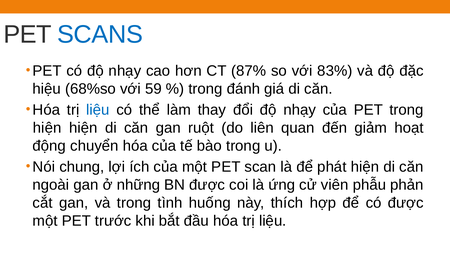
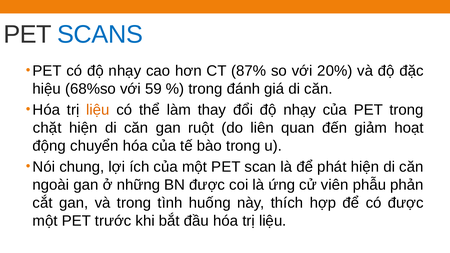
83%: 83% -> 20%
liệu at (98, 110) colour: blue -> orange
hiện at (47, 128): hiện -> chặt
